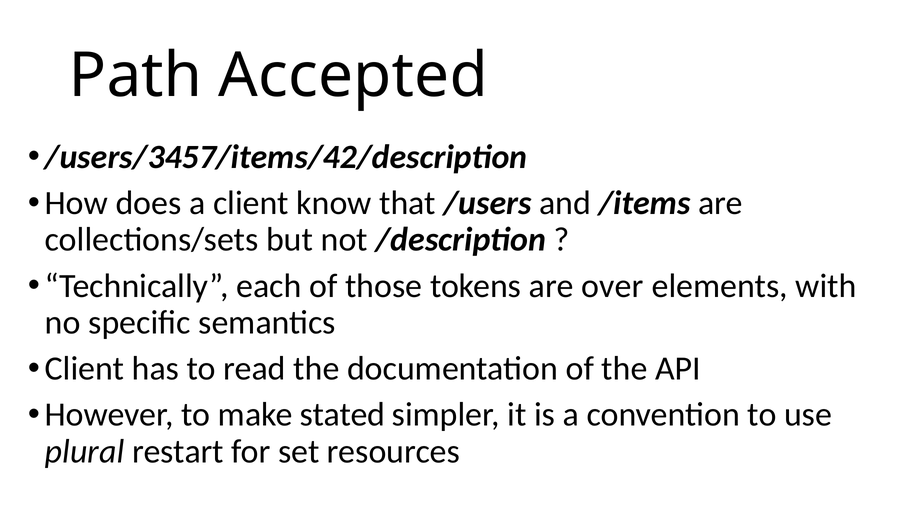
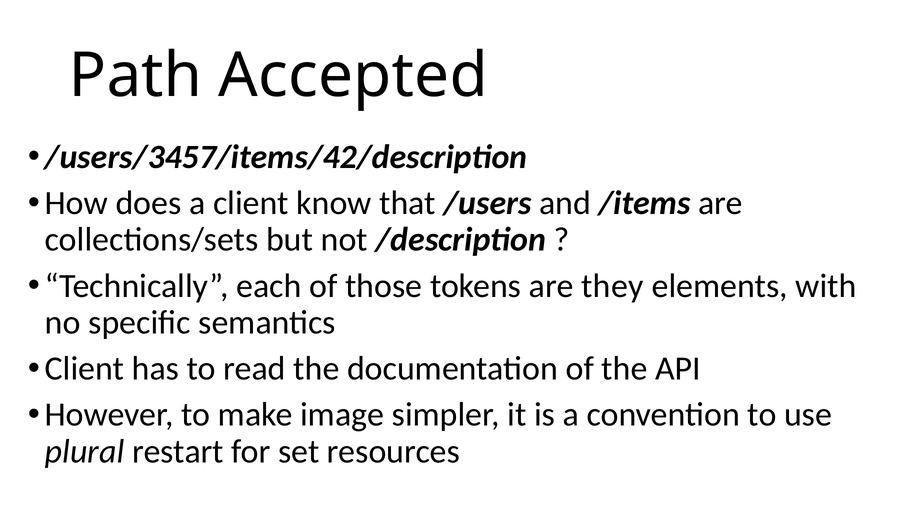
over: over -> they
stated: stated -> image
